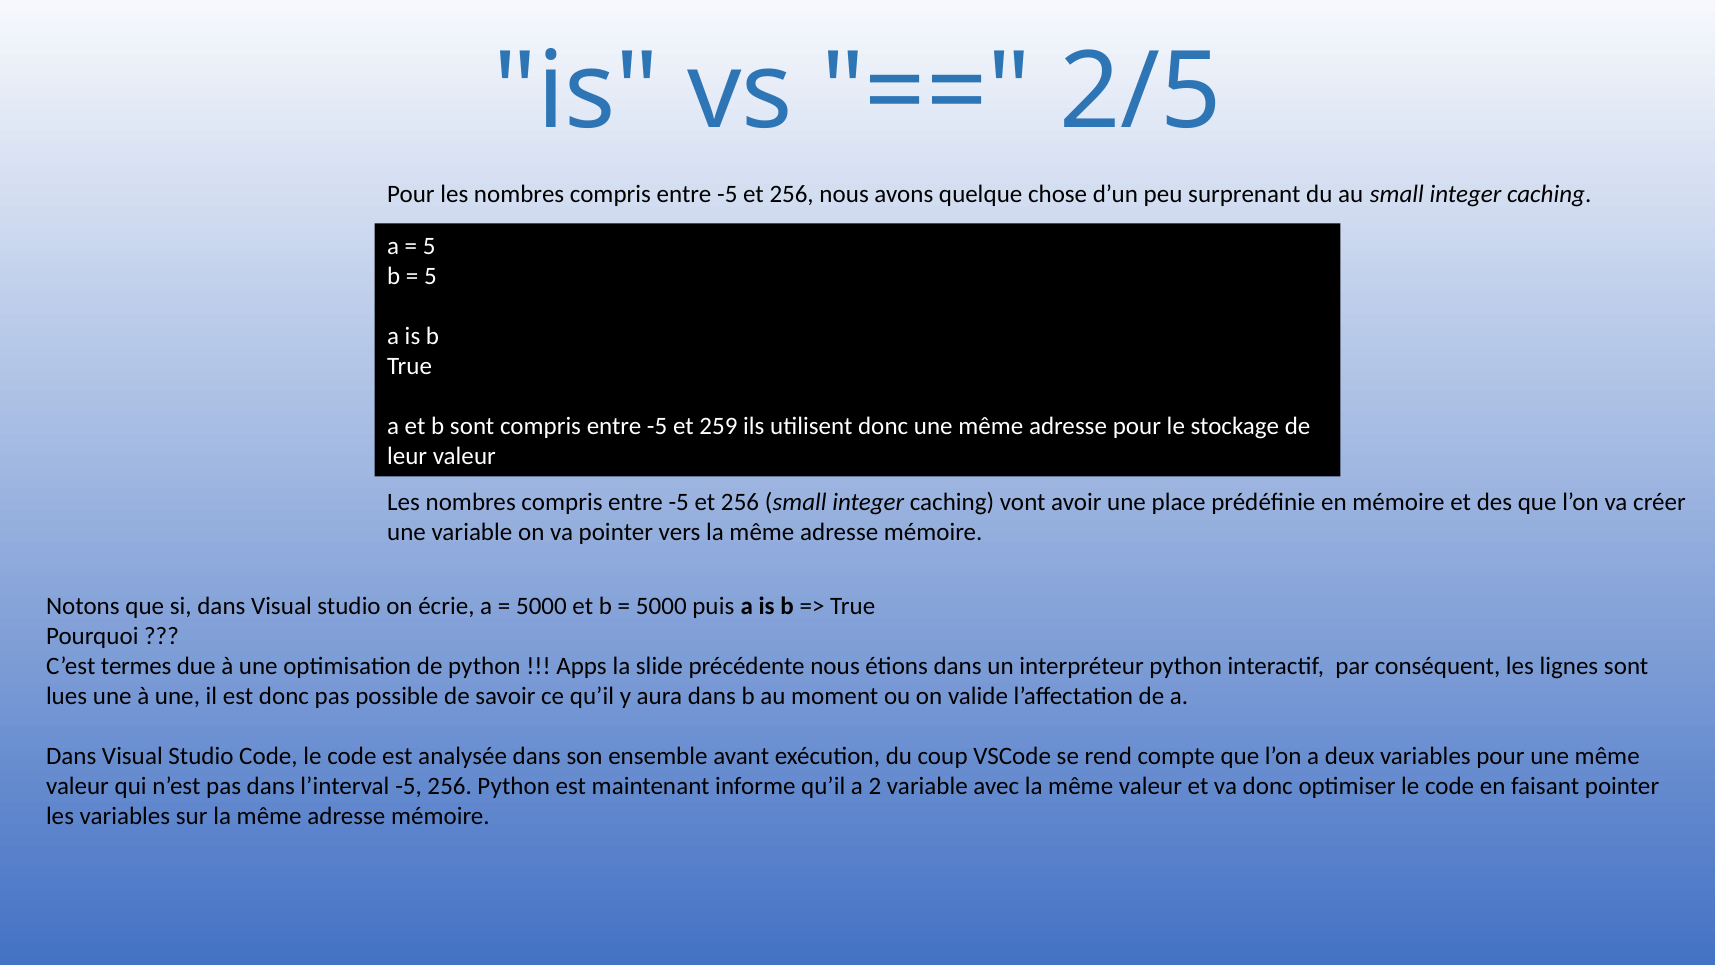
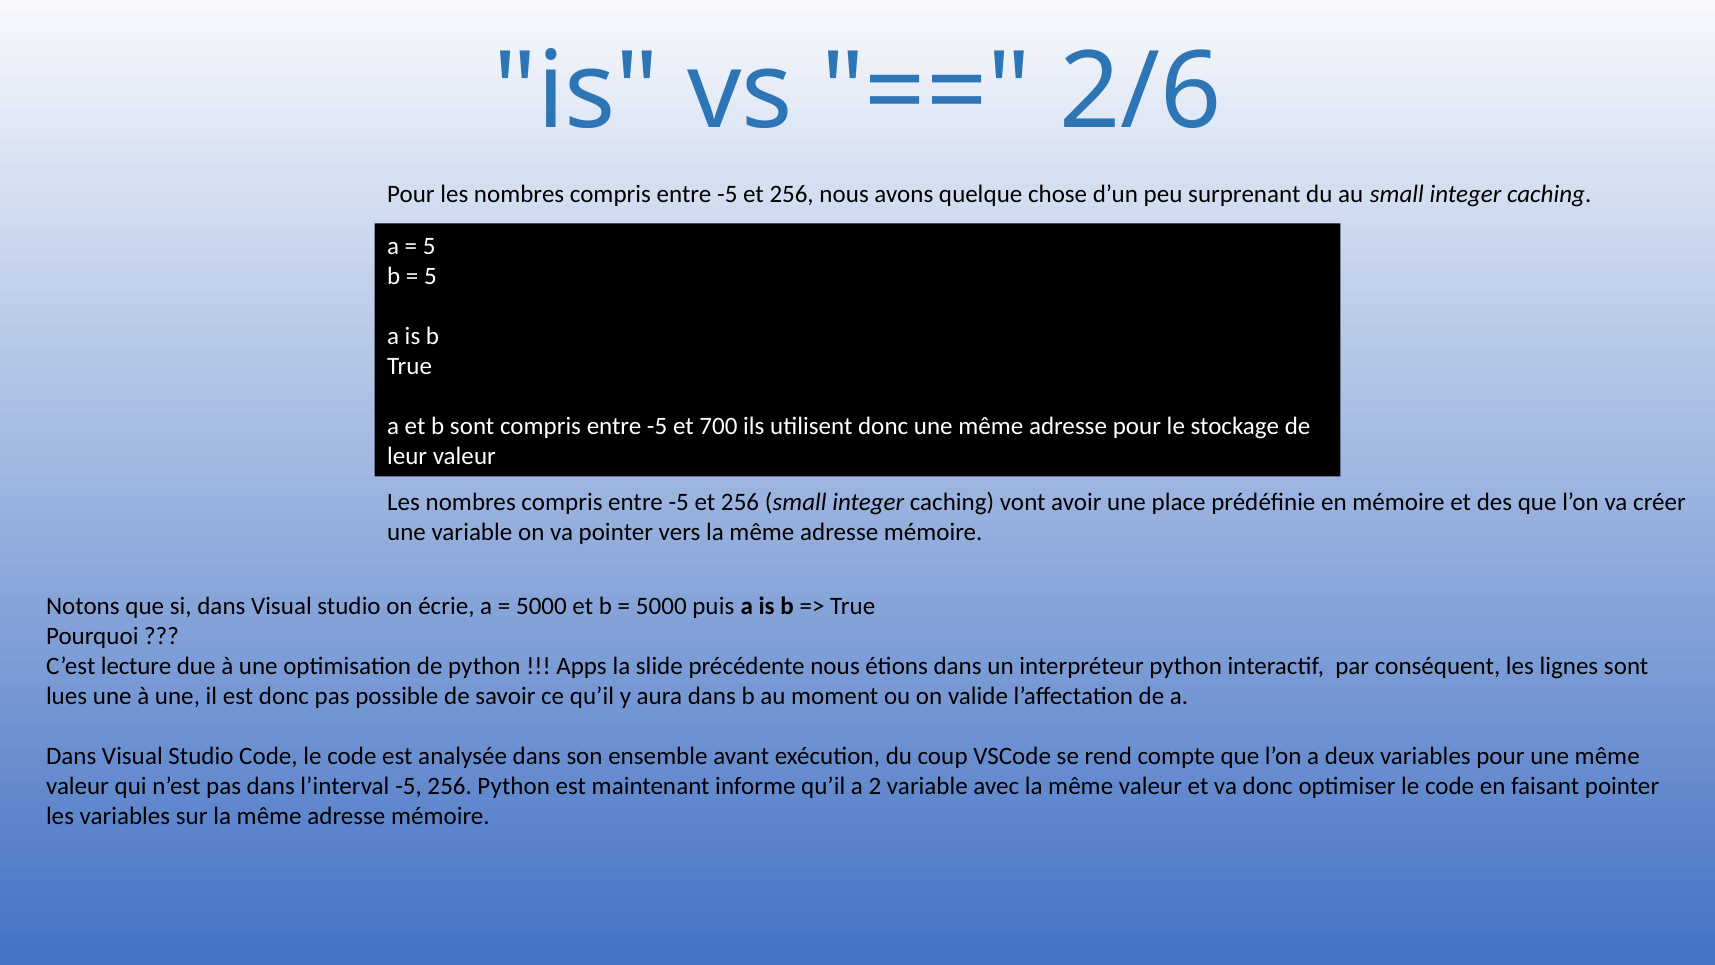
2/5: 2/5 -> 2/6
259: 259 -> 700
termes: termes -> lecture
